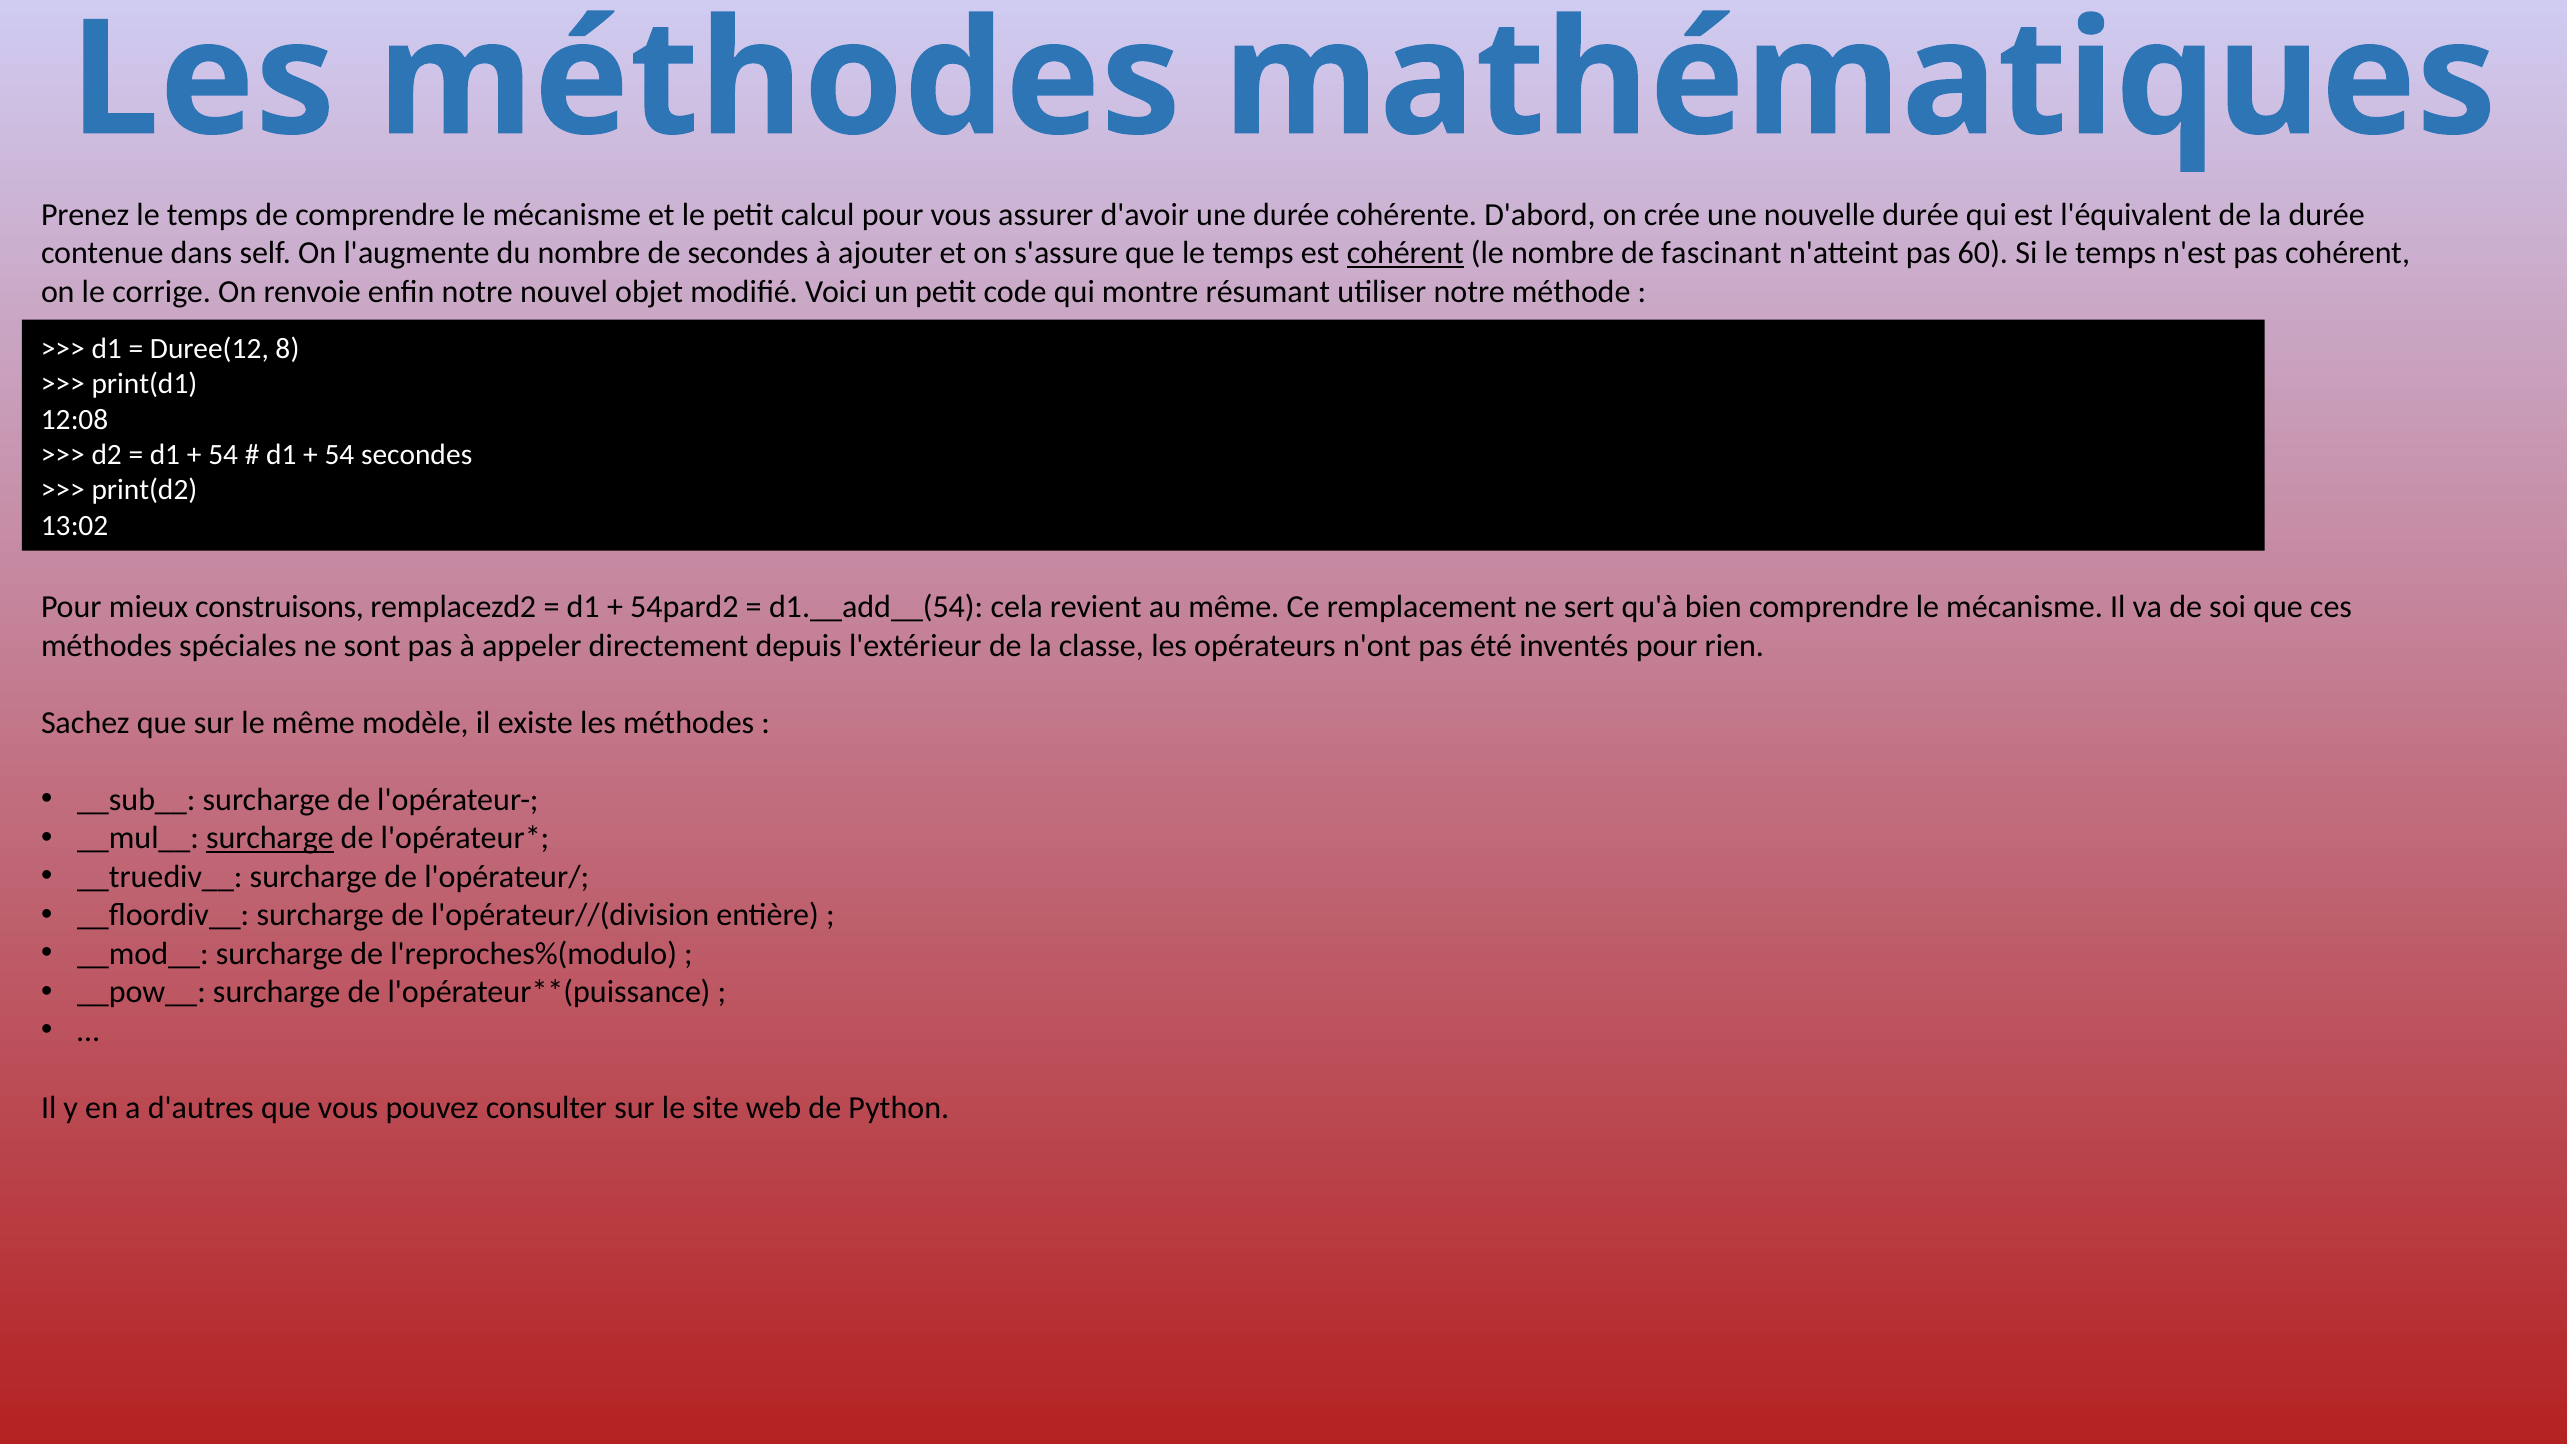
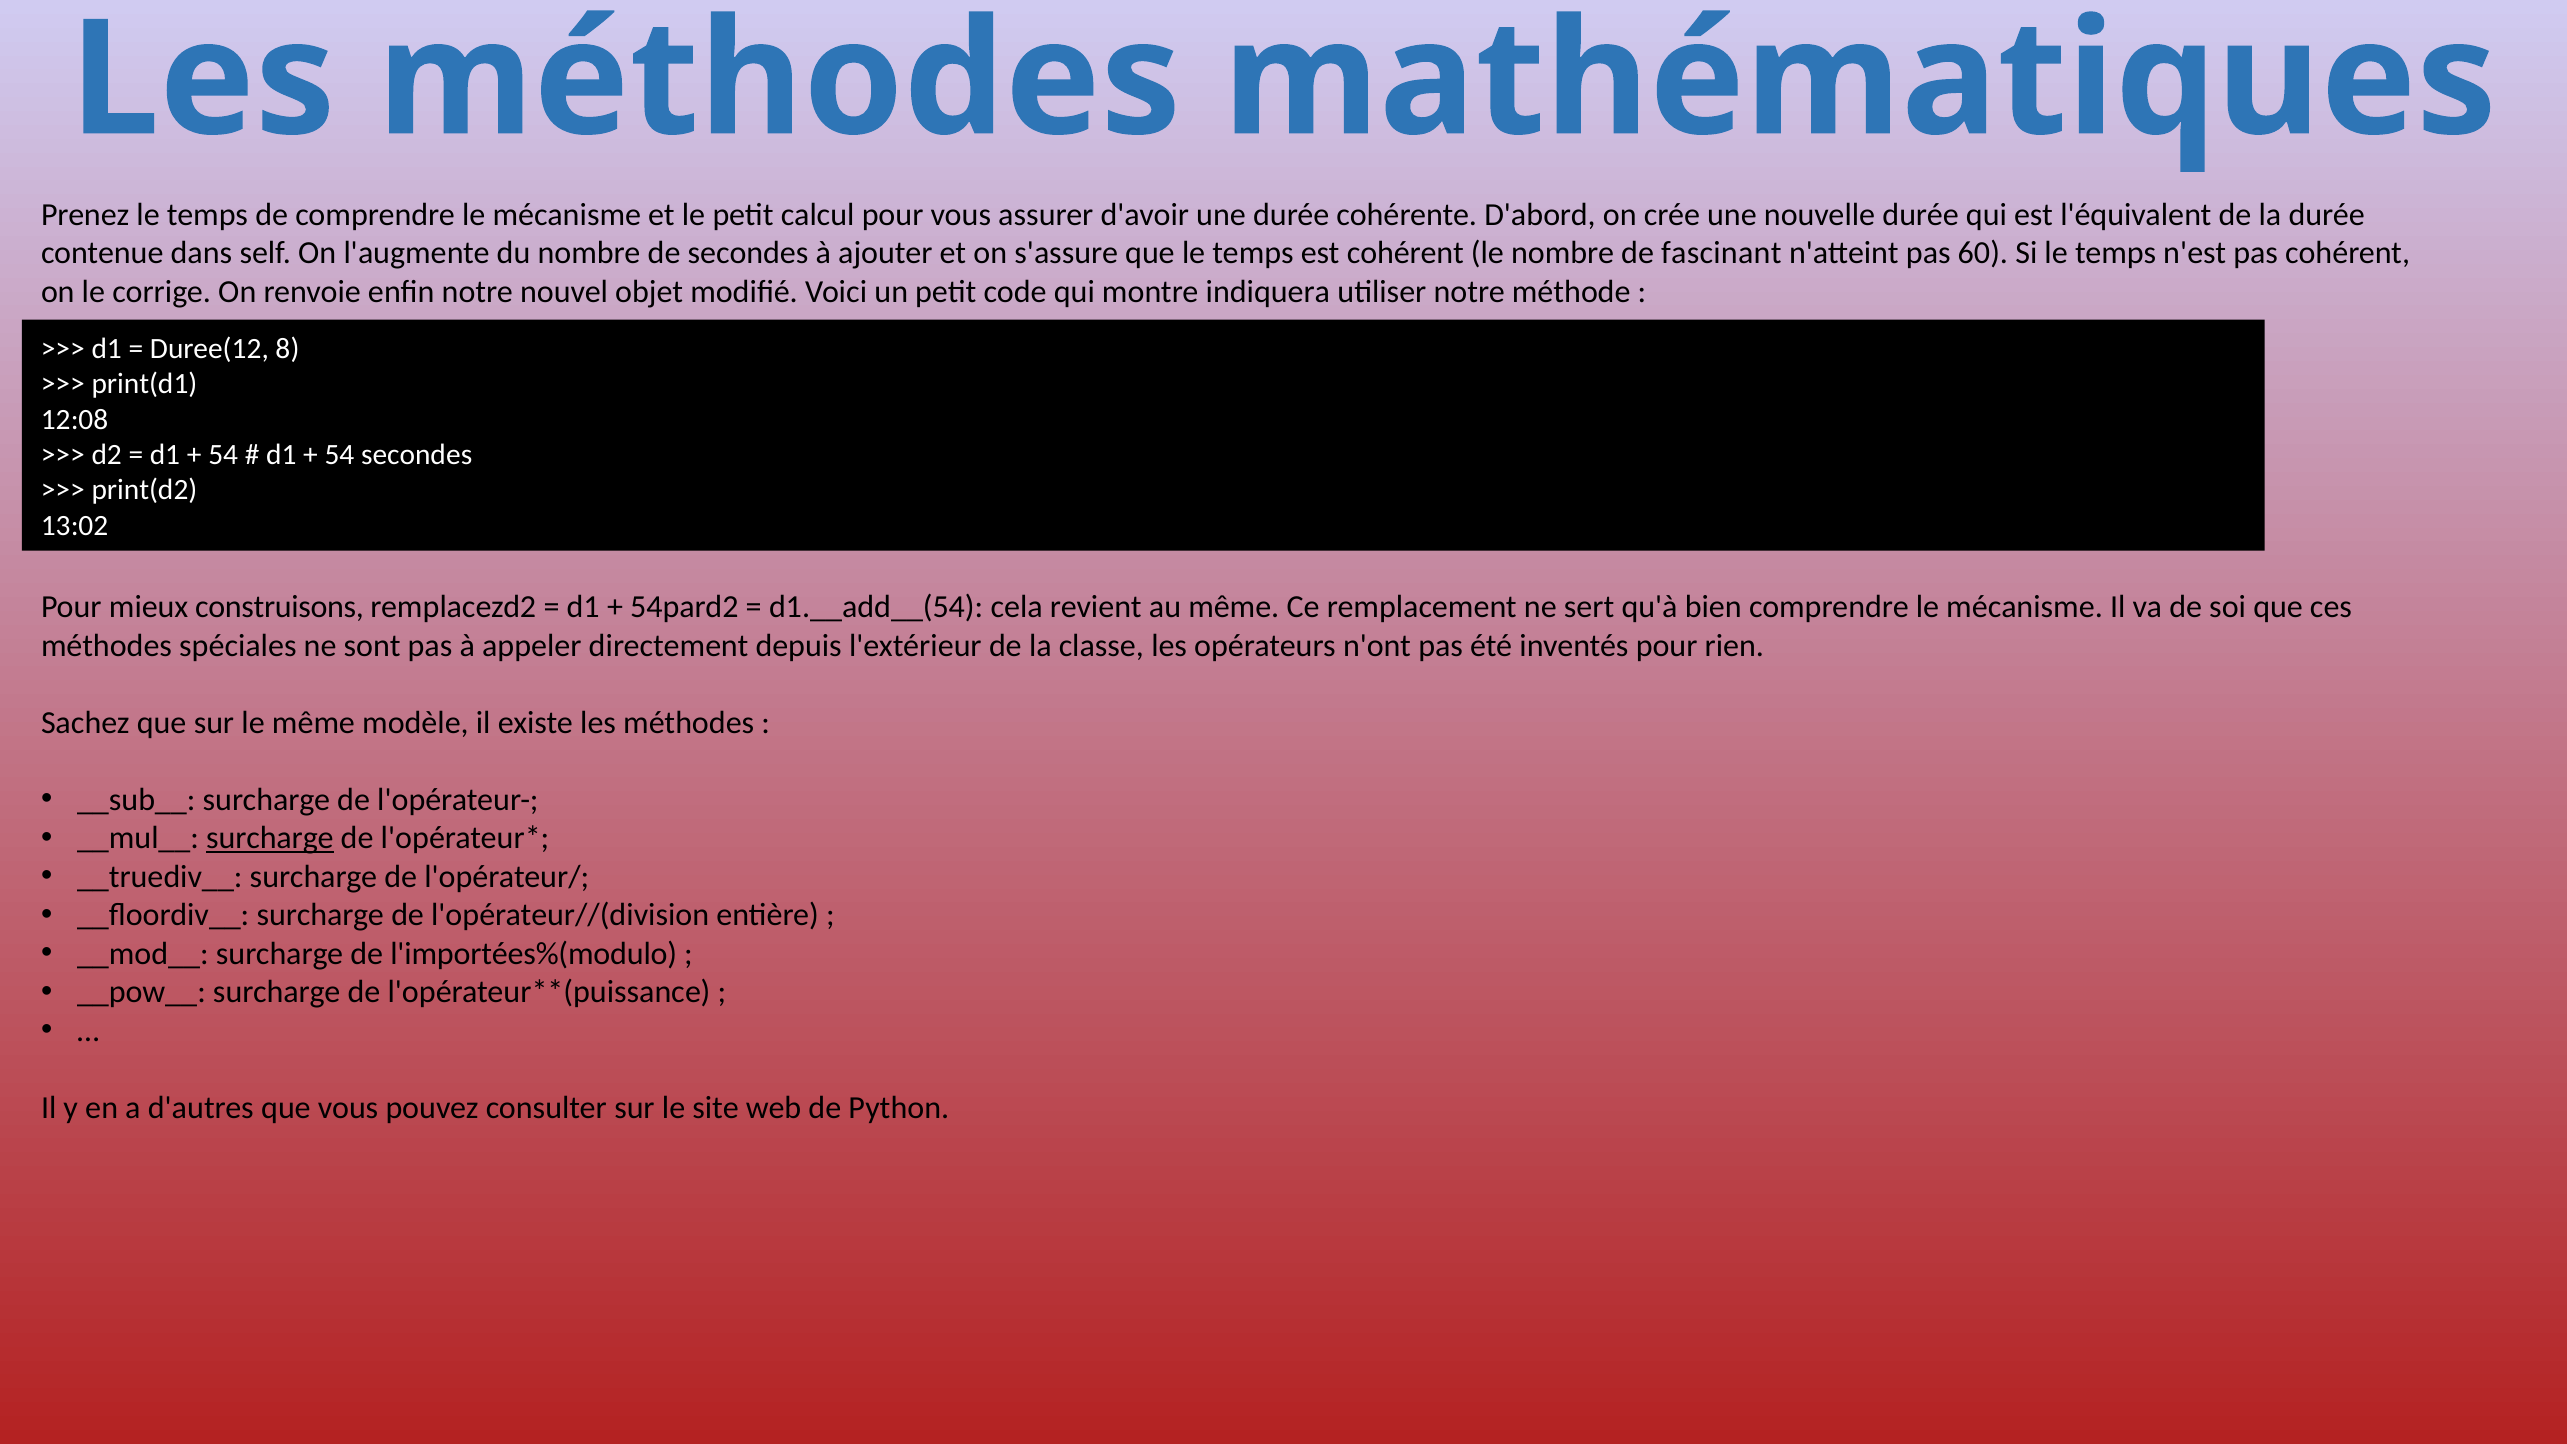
cohérent at (1405, 253) underline: present -> none
résumant: résumant -> indiquera
l'reproches%(modulo: l'reproches%(modulo -> l'importées%(modulo
